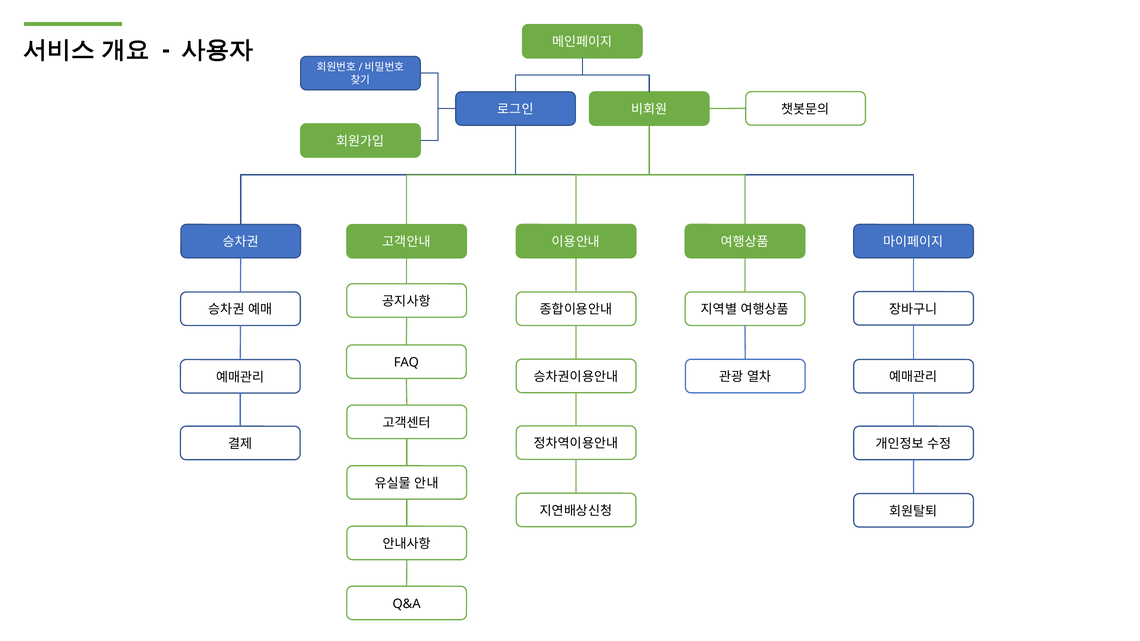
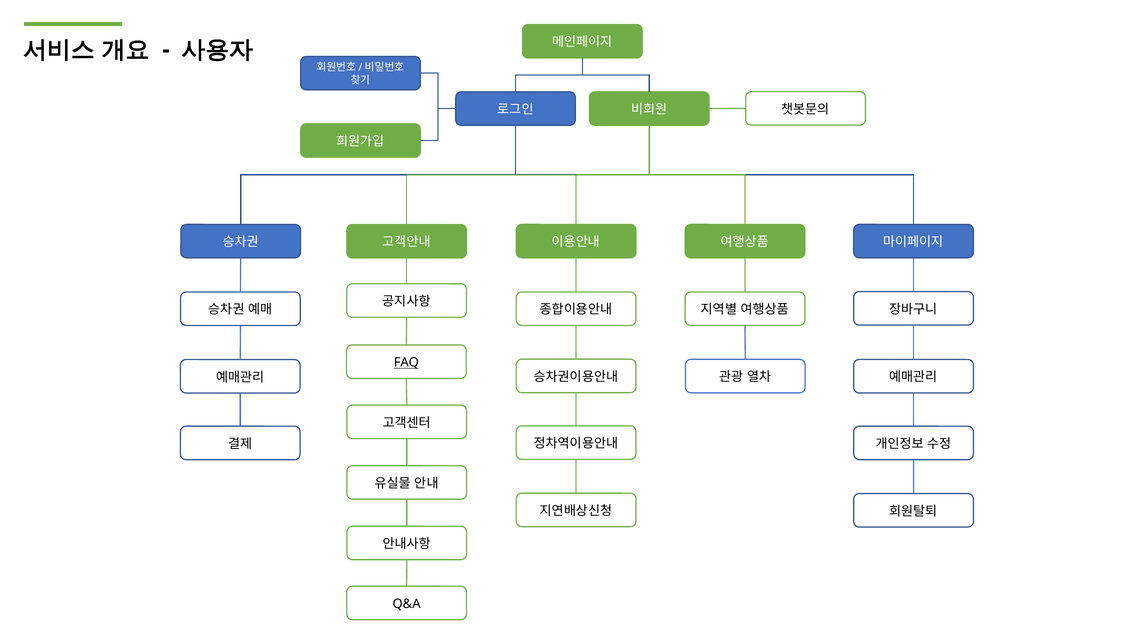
FAQ underline: none -> present
